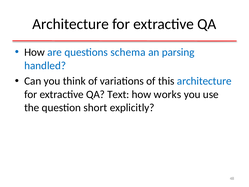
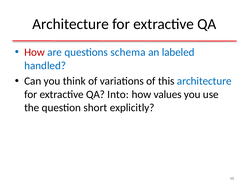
How at (35, 52) colour: black -> red
parsing: parsing -> labeled
Text: Text -> Into
works: works -> values
